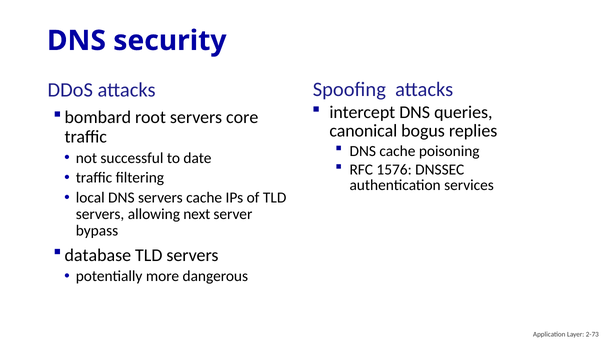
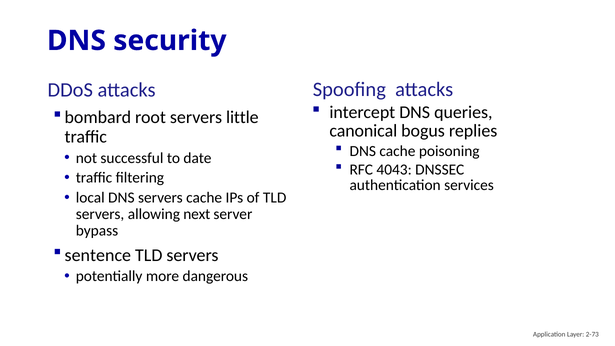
core: core -> little
1576: 1576 -> 4043
database: database -> sentence
